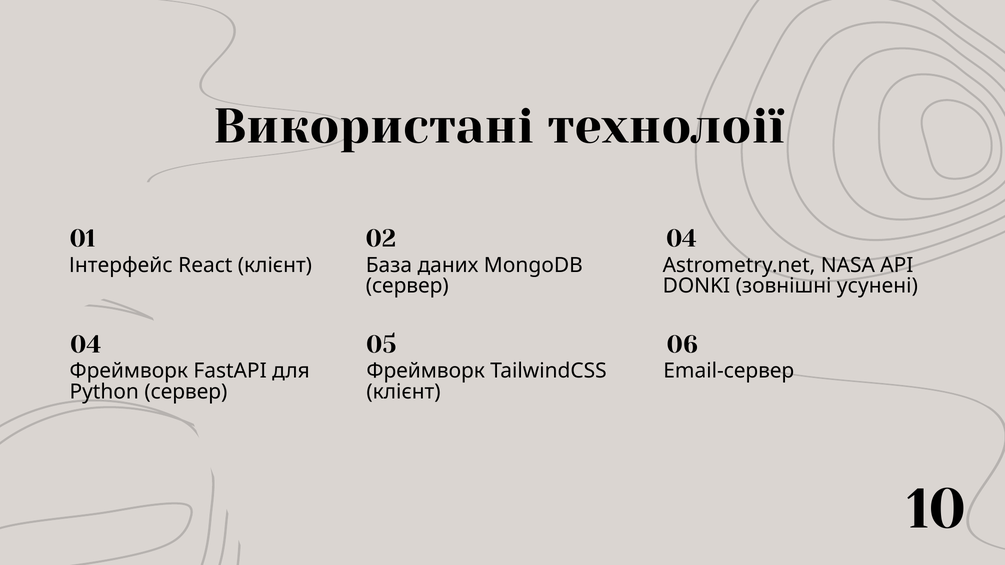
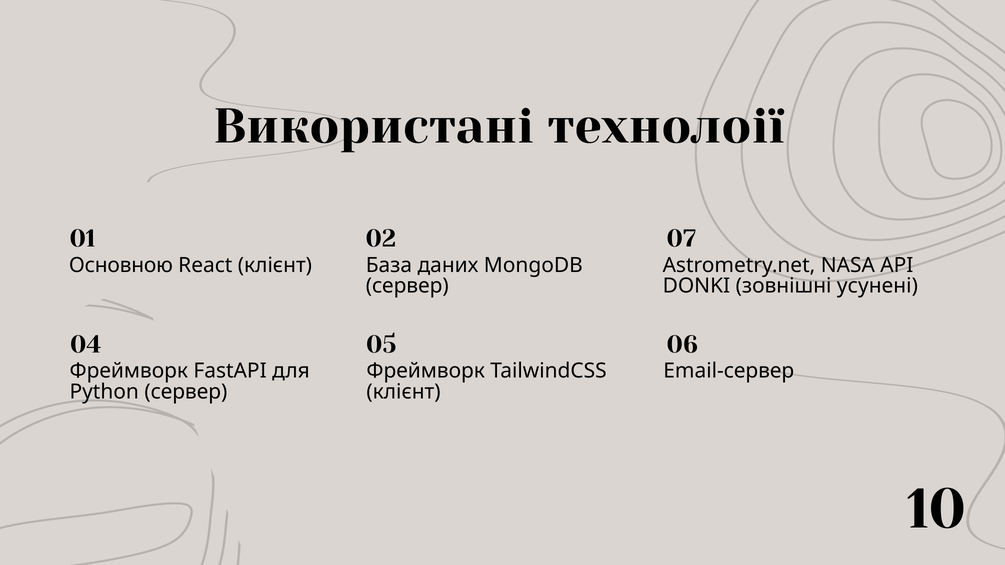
02 04: 04 -> 07
Інтерфейс: Інтерфейс -> Основною
